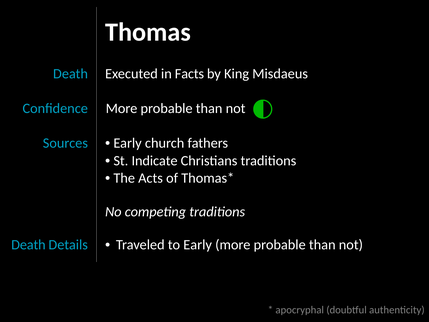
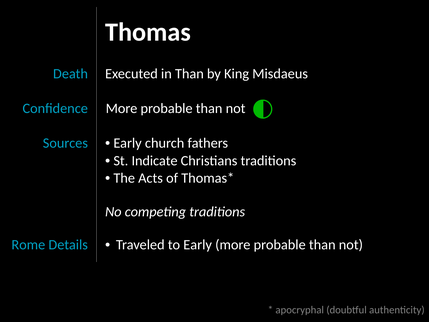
in Facts: Facts -> Than
Death at (28, 245): Death -> Rome
